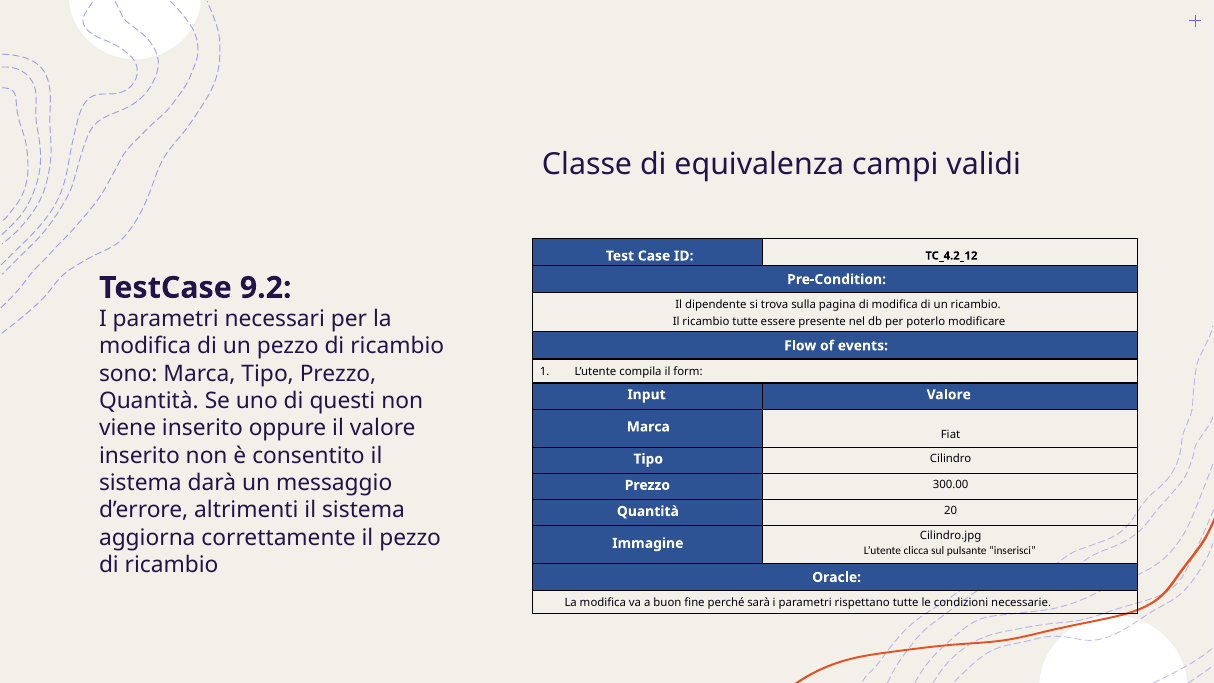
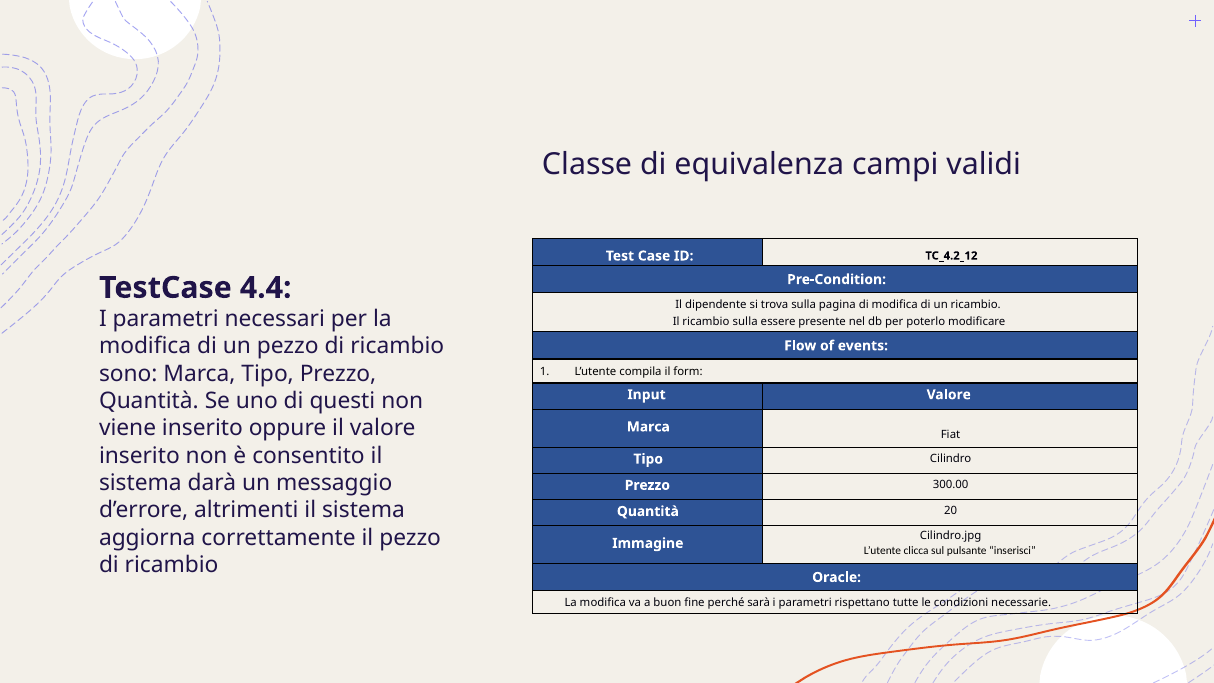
9.2: 9.2 -> 4.4
ricambio tutte: tutte -> sulla
